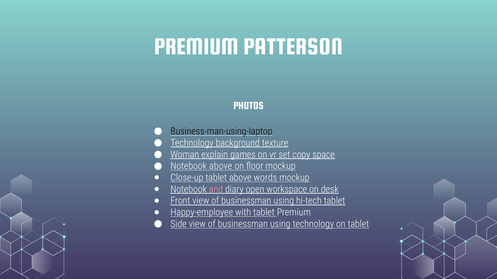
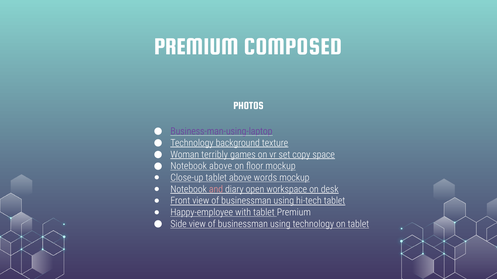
PATTERSON: PATTERSON -> COMPOSED
Business-man-using-laptop colour: black -> purple
explain: explain -> terribly
